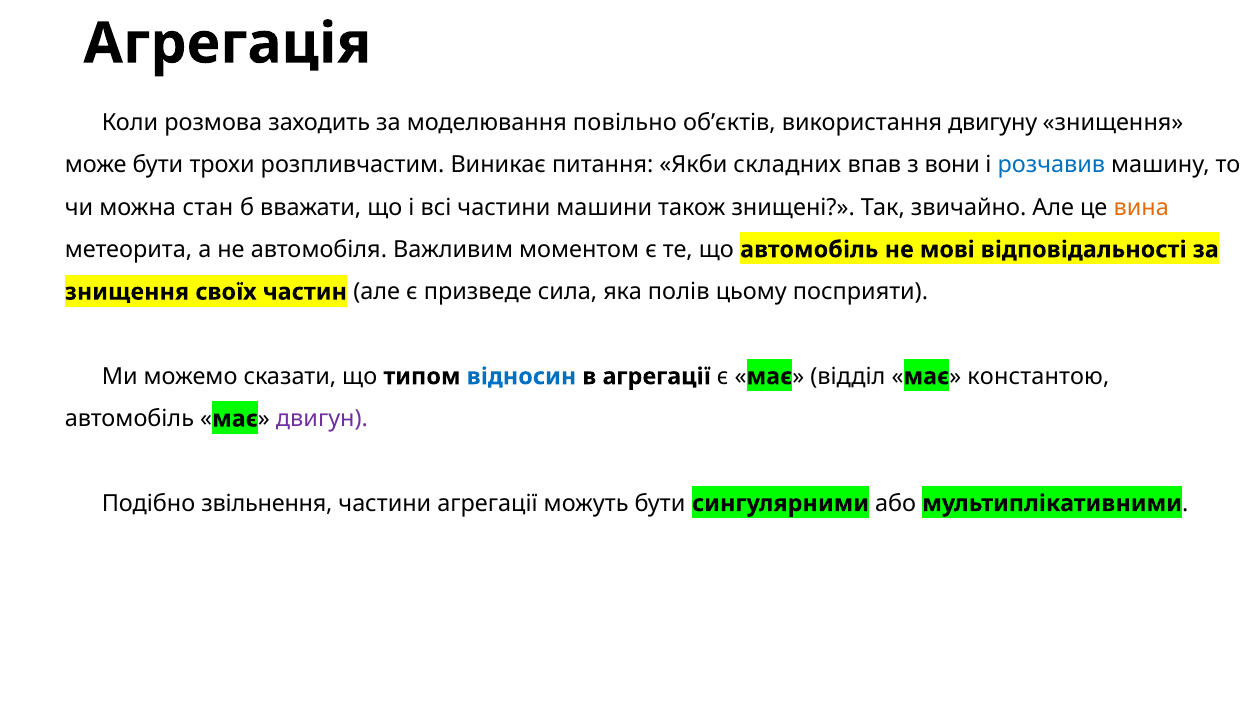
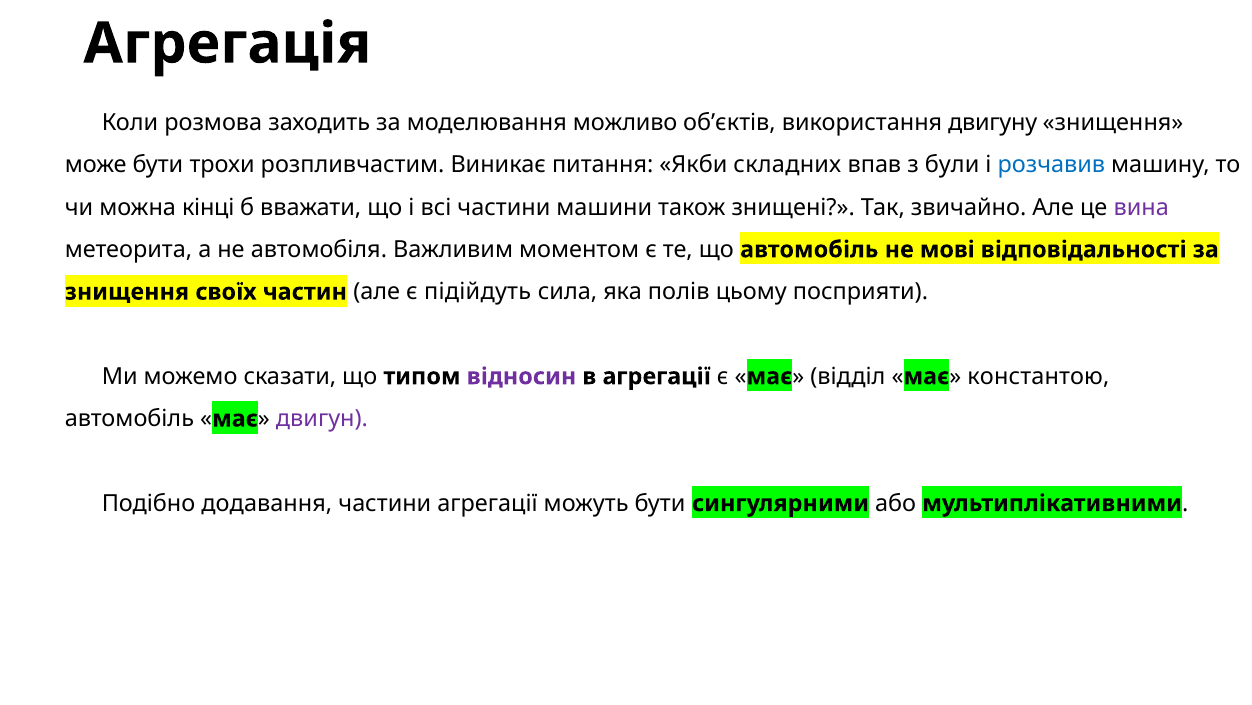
повільно: повільно -> можливо
вони: вони -> були
стан: стан -> кінці
вина colour: orange -> purple
призведе: призведе -> підійдуть
відносин colour: blue -> purple
звільнення: звільнення -> додавання
